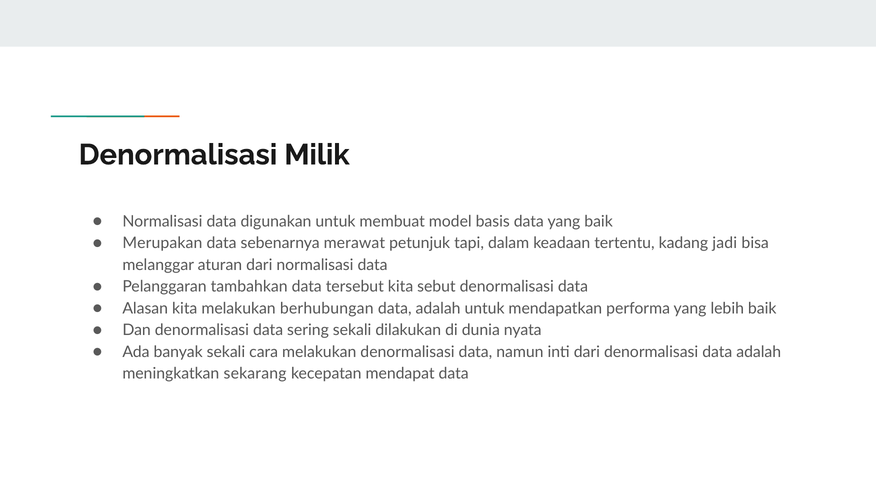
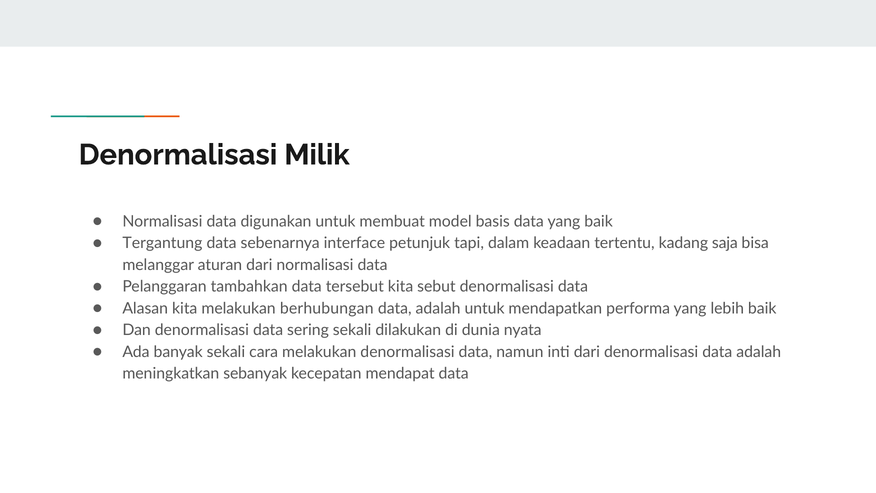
Merupakan: Merupakan -> Tergantung
merawat: merawat -> interface
jadi: jadi -> saja
sekarang: sekarang -> sebanyak
